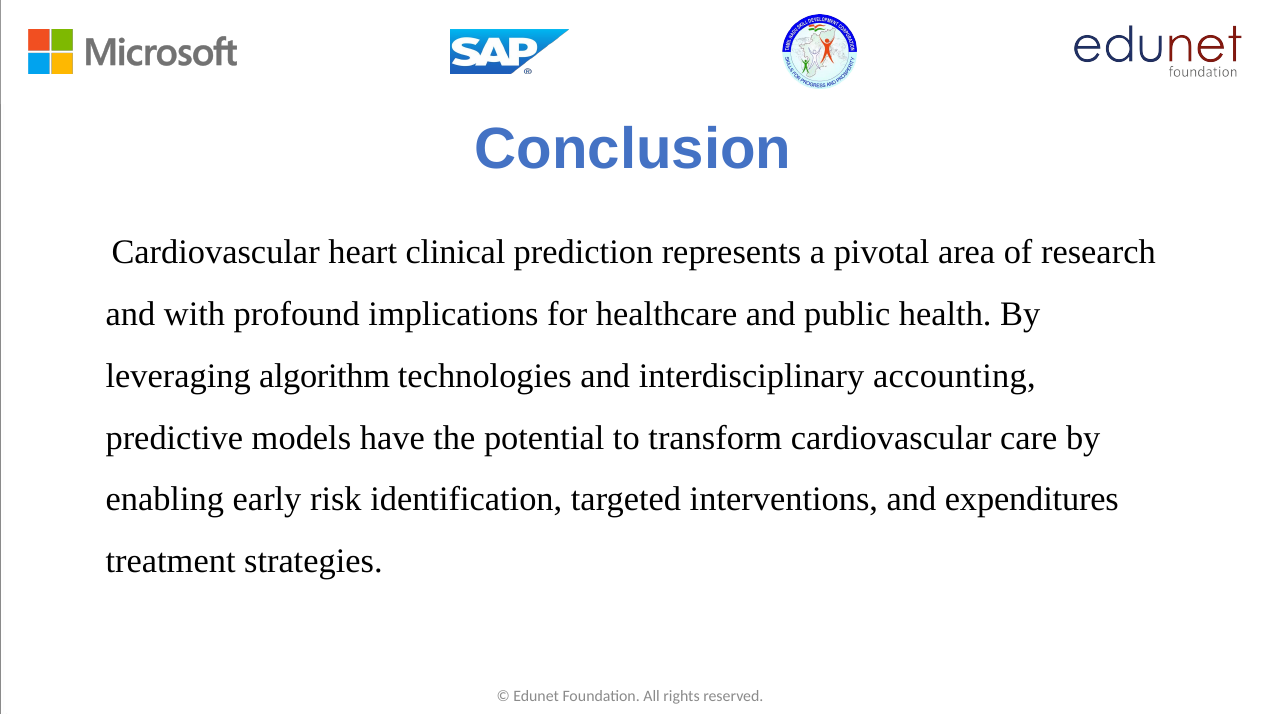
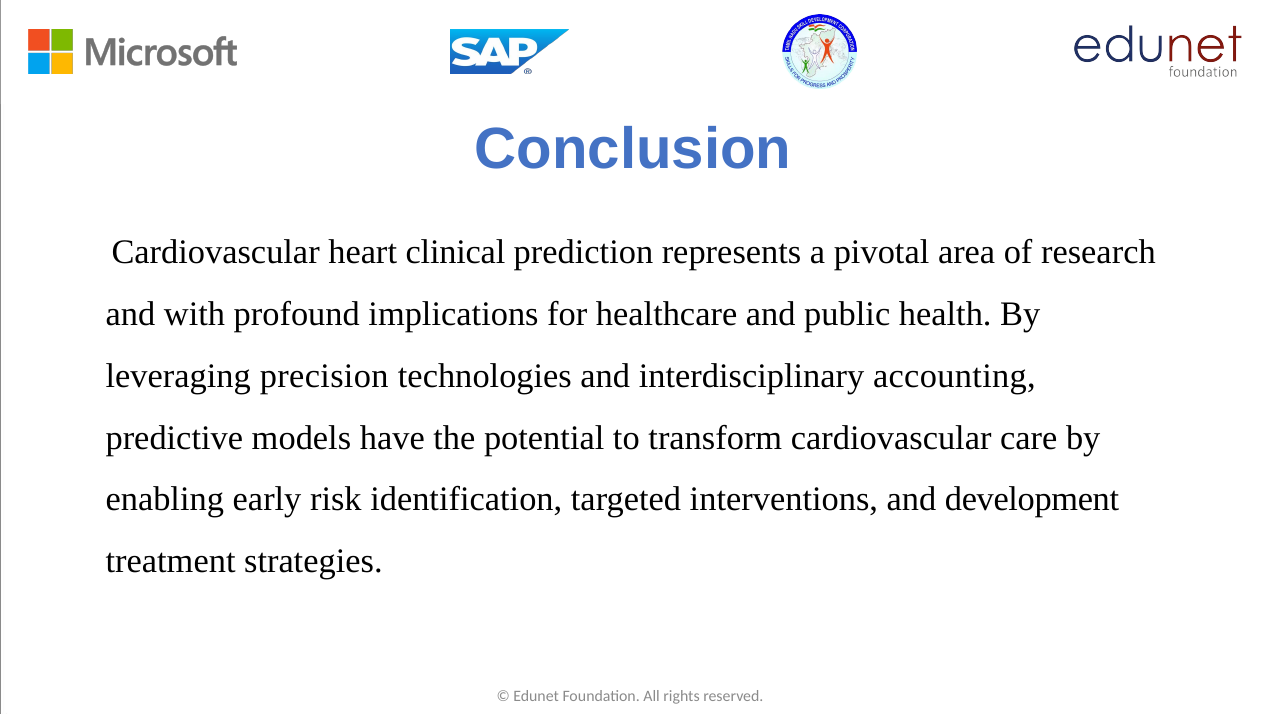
algorithm: algorithm -> precision
expenditures: expenditures -> development
